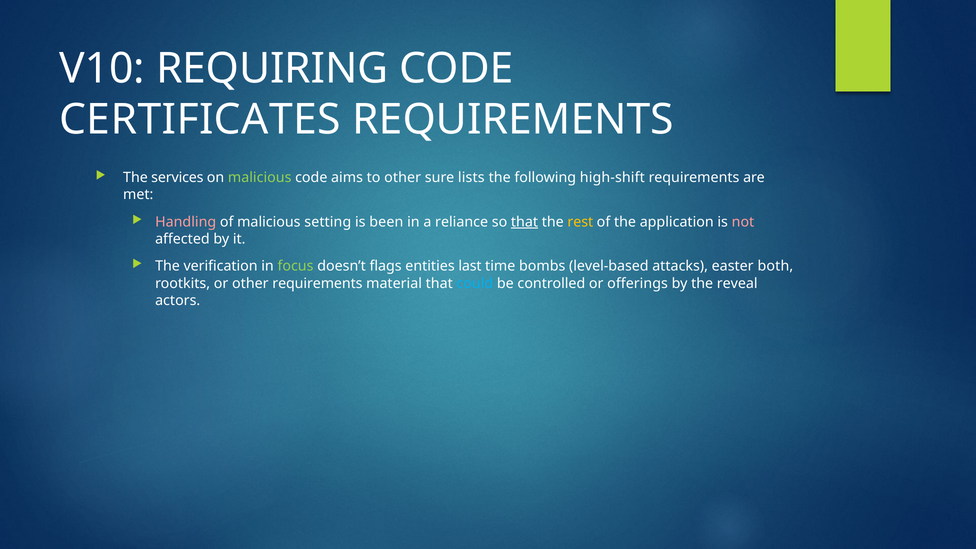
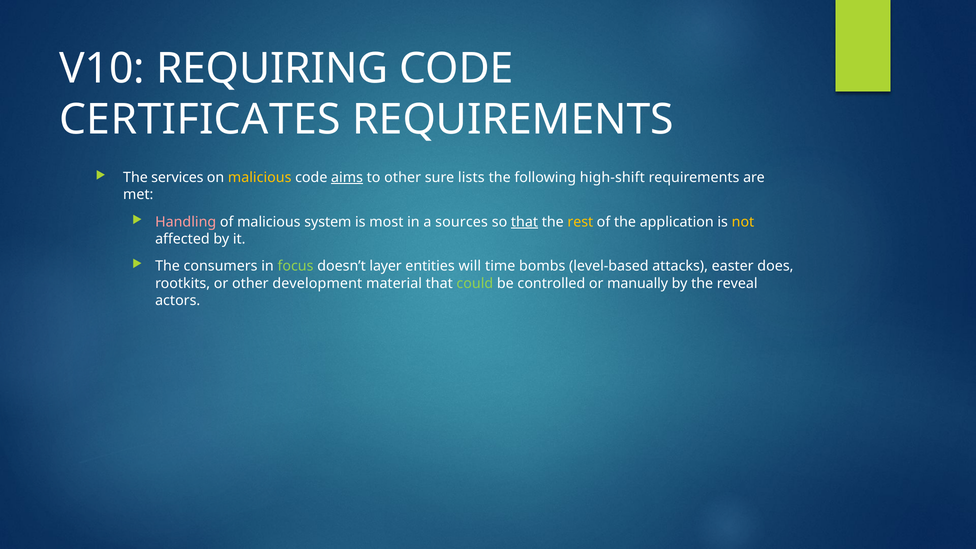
malicious at (260, 178) colour: light green -> yellow
aims underline: none -> present
setting: setting -> system
been: been -> most
reliance: reliance -> sources
not colour: pink -> yellow
verification: verification -> consumers
flags: flags -> layer
last: last -> will
both: both -> does
other requirements: requirements -> development
could colour: light blue -> light green
offerings: offerings -> manually
